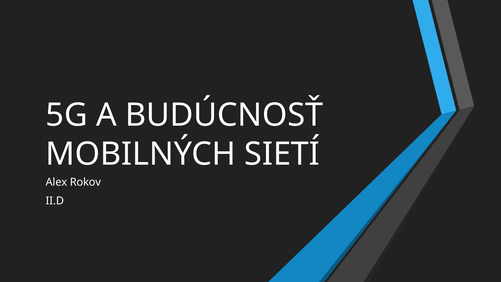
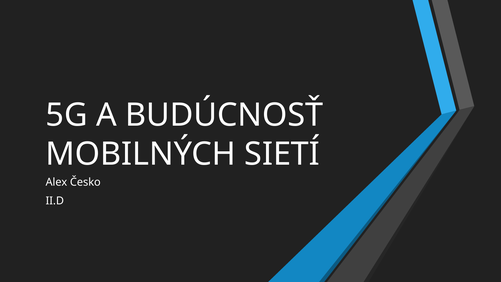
Rokov: Rokov -> Česko
